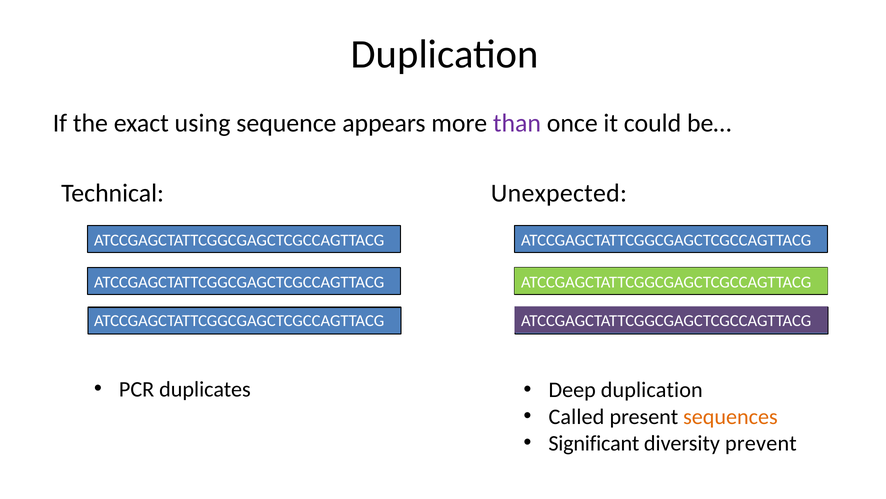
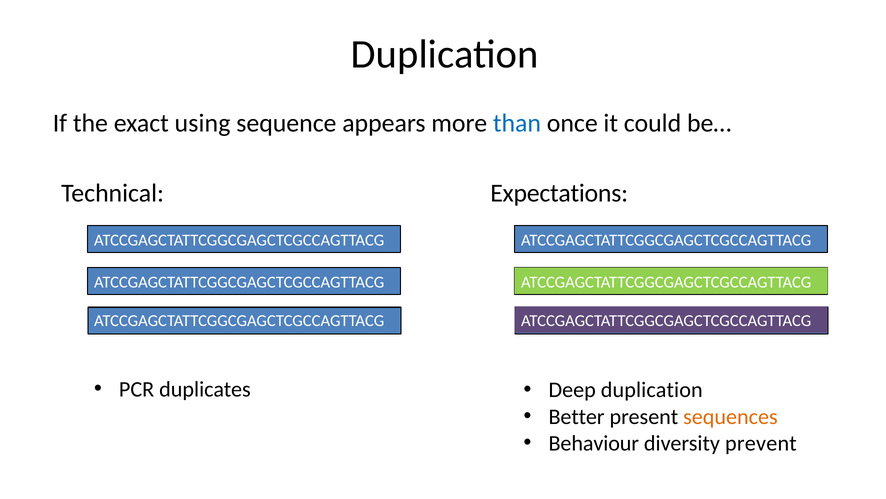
than colour: purple -> blue
Unexpected: Unexpected -> Expectations
Called: Called -> Better
Significant: Significant -> Behaviour
